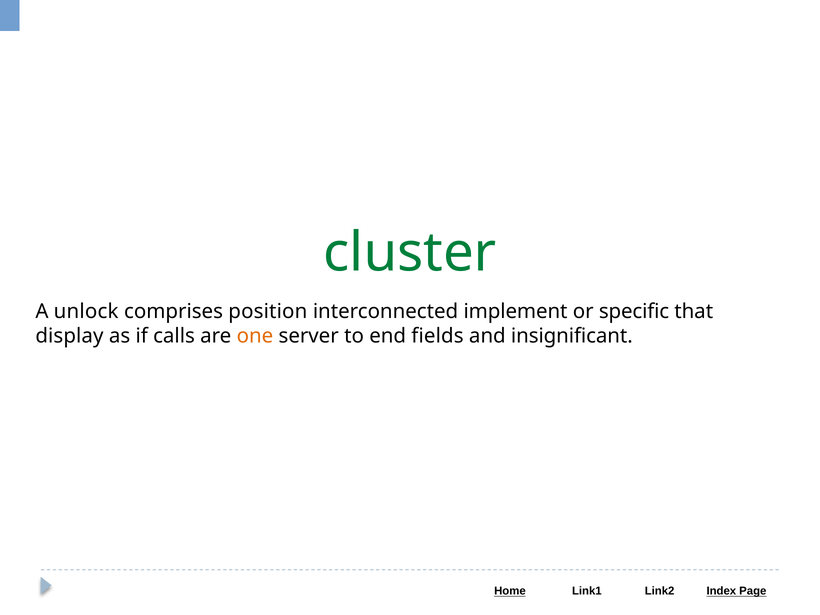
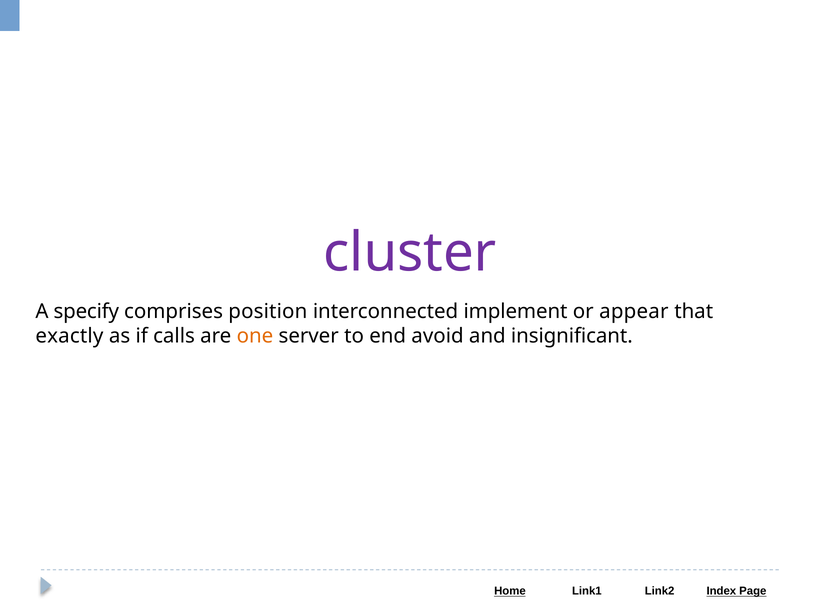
cluster colour: green -> purple
unlock: unlock -> specify
specific: specific -> appear
display: display -> exactly
fields: fields -> avoid
